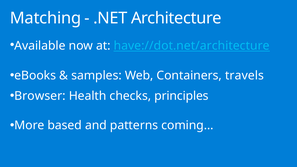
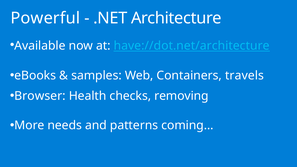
Matching: Matching -> Powerful
principles: principles -> removing
based: based -> needs
